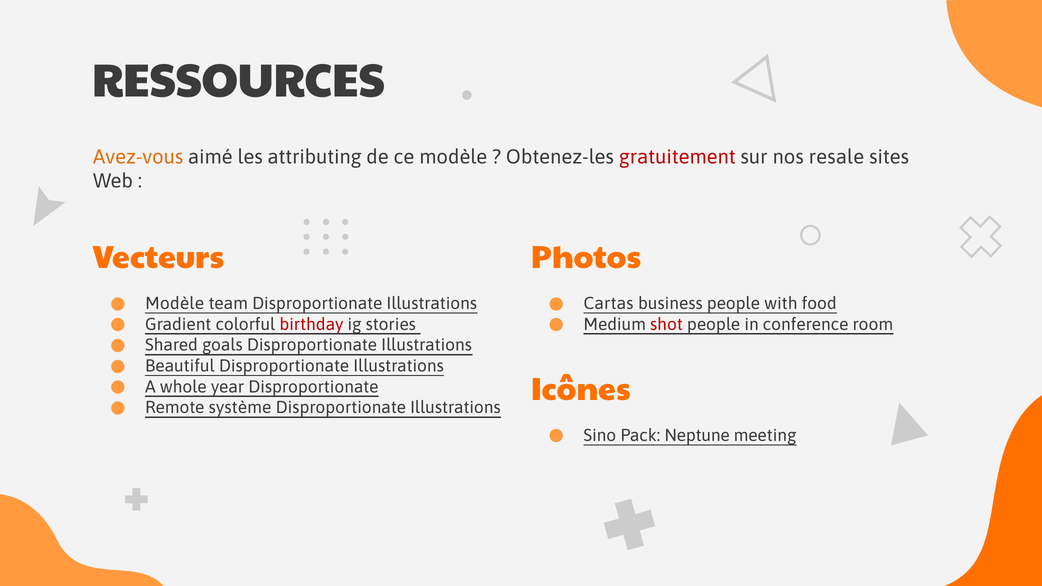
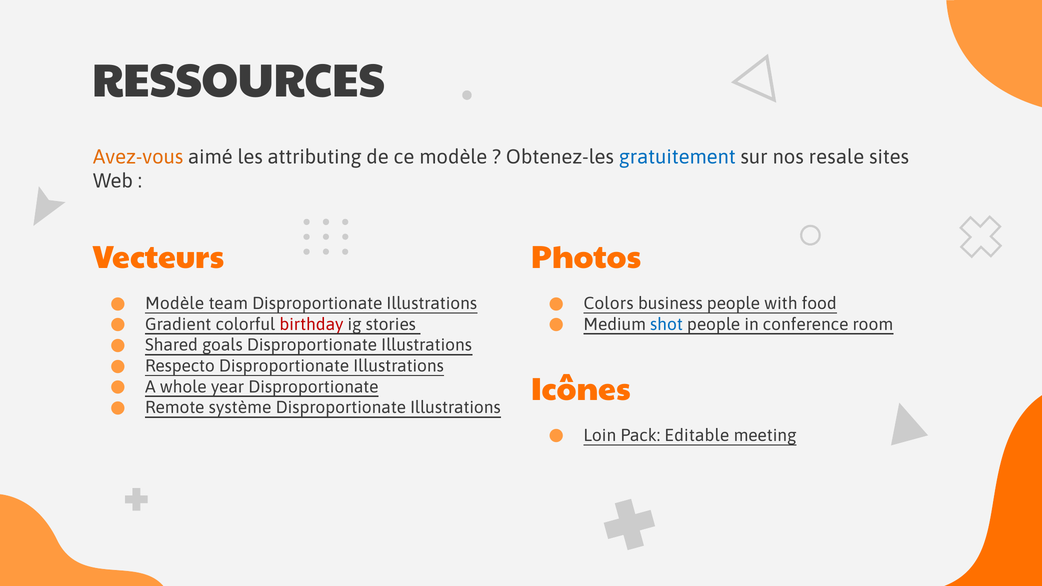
gratuitement colour: red -> blue
Cartas: Cartas -> Colors
shot colour: red -> blue
Beautiful: Beautiful -> Respecto
Sino: Sino -> Loin
Neptune: Neptune -> Editable
